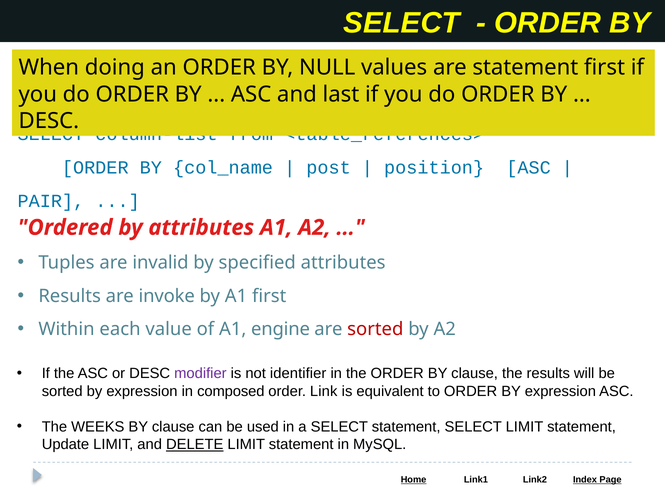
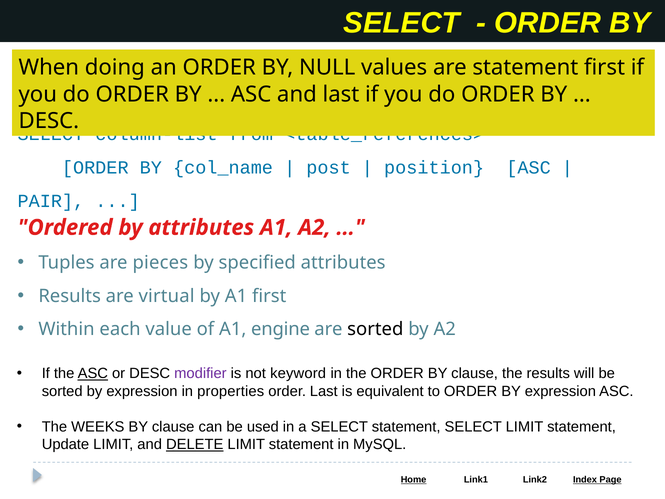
invalid: invalid -> pieces
invoke: invoke -> virtual
sorted at (375, 329) colour: red -> black
ASC at (93, 373) underline: none -> present
identifier: identifier -> keyword
composed: composed -> properties
order Link: Link -> Last
